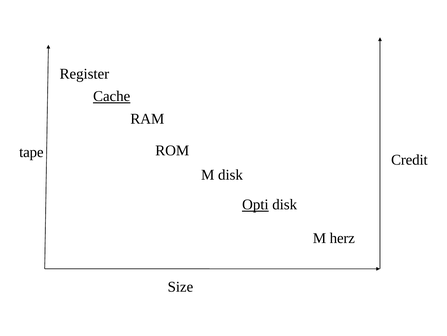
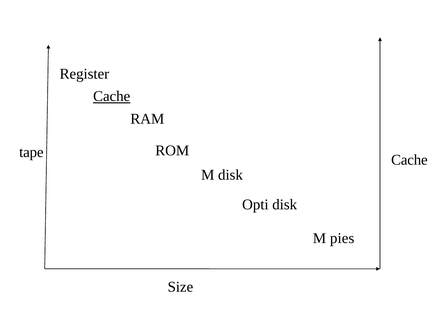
Credit at (409, 160): Credit -> Cache
Opti underline: present -> none
herz: herz -> pies
